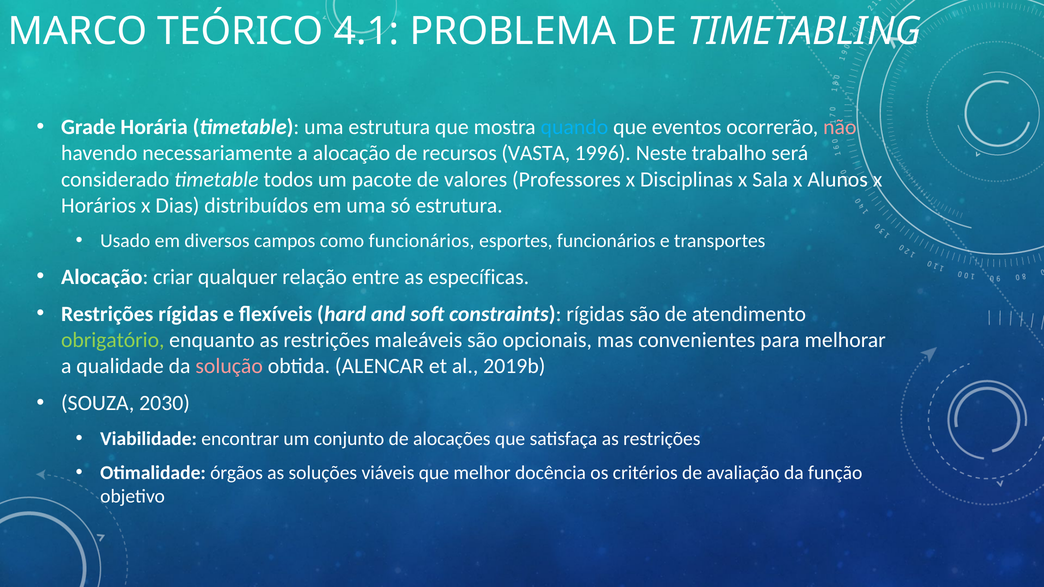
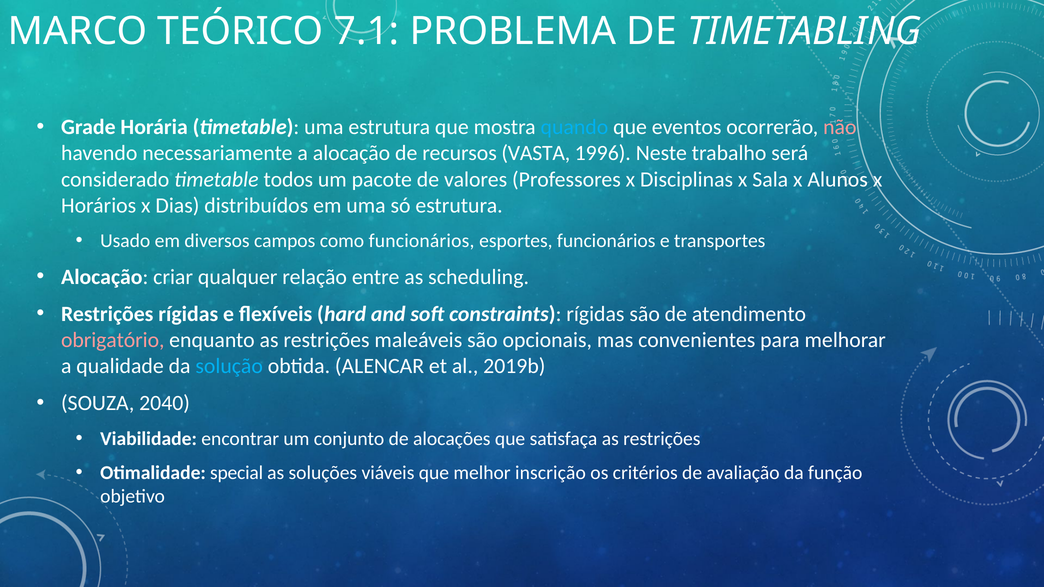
4.1: 4.1 -> 7.1
específicas: específicas -> scheduling
obrigatório colour: light green -> pink
solução colour: pink -> light blue
2030: 2030 -> 2040
órgãos: órgãos -> special
docência: docência -> inscrição
